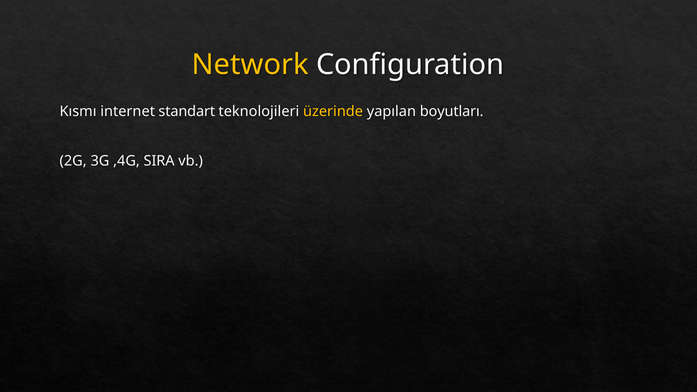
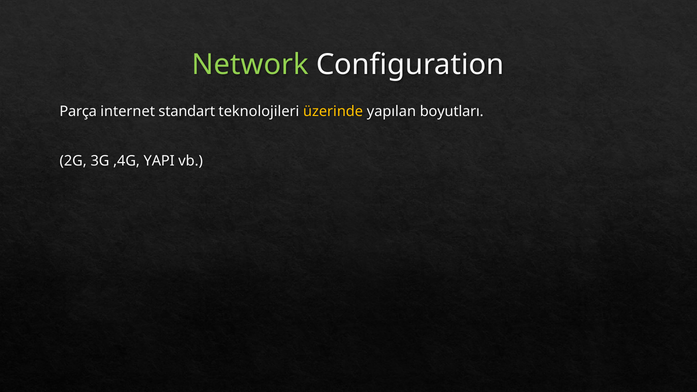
Network colour: yellow -> light green
Kısmı: Kısmı -> Parça
SIRA: SIRA -> YAPI
